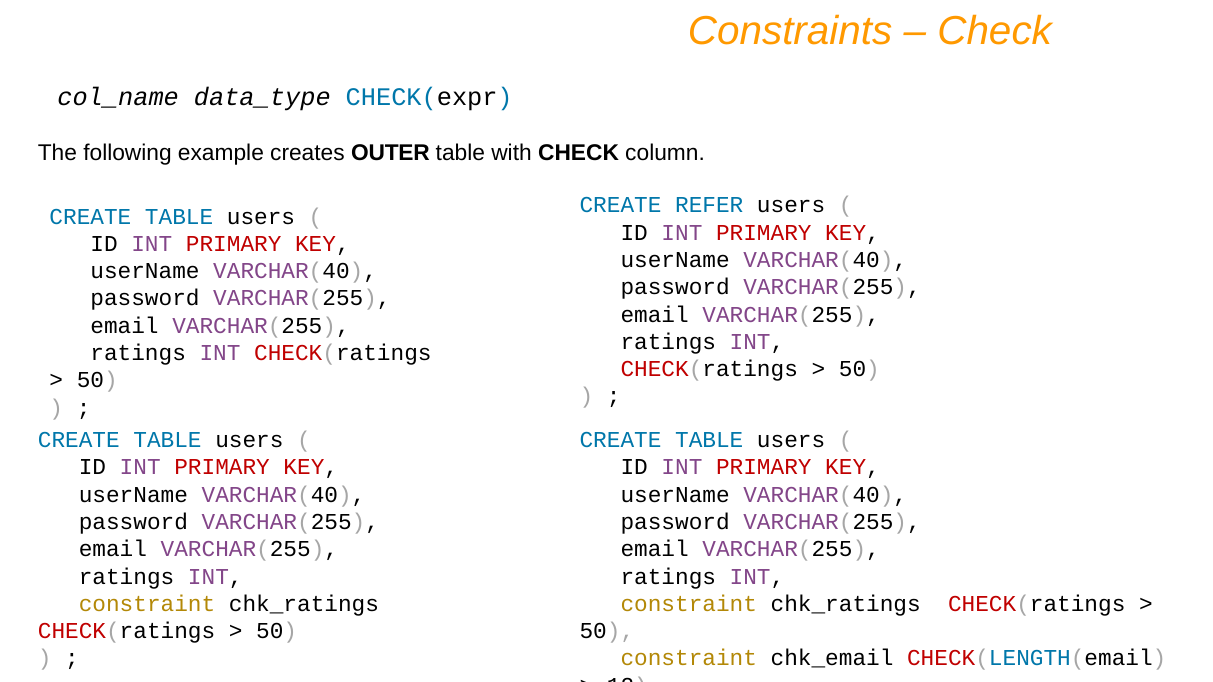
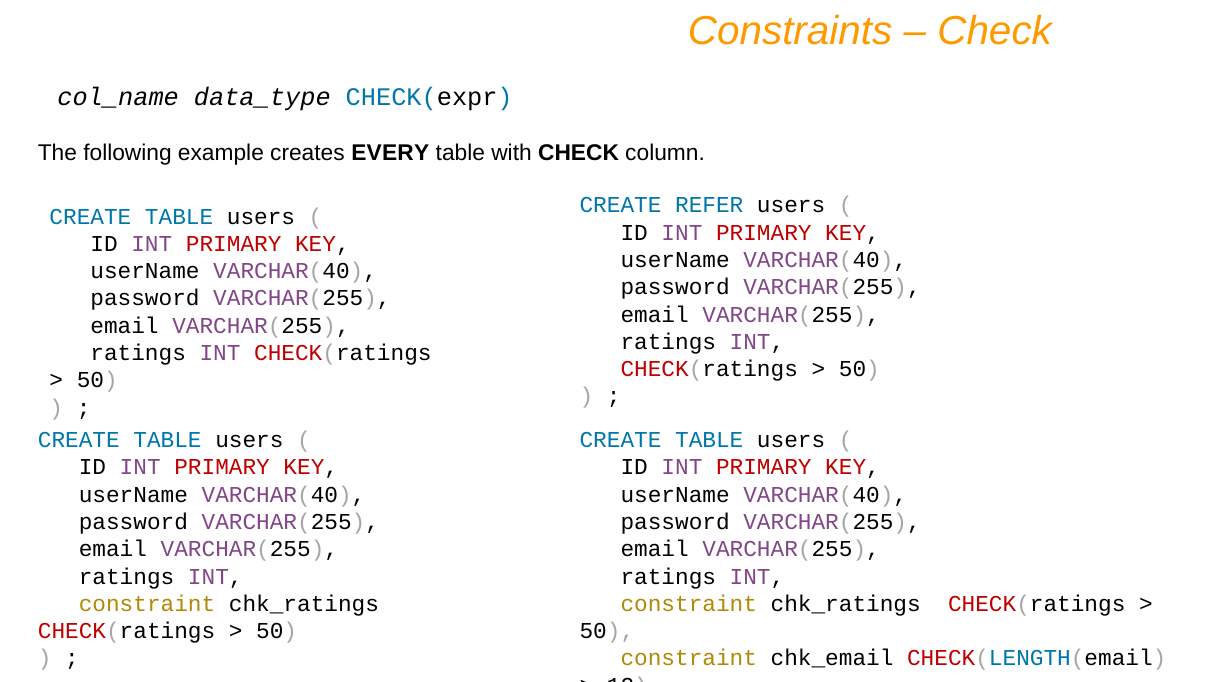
OUTER: OUTER -> EVERY
